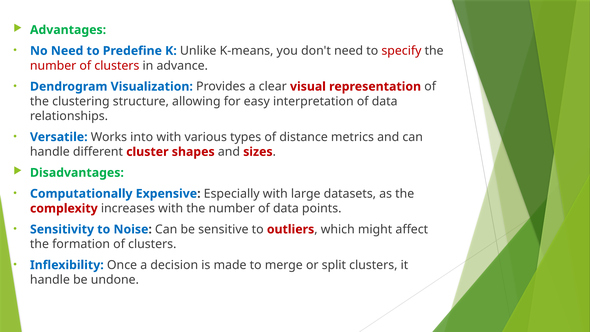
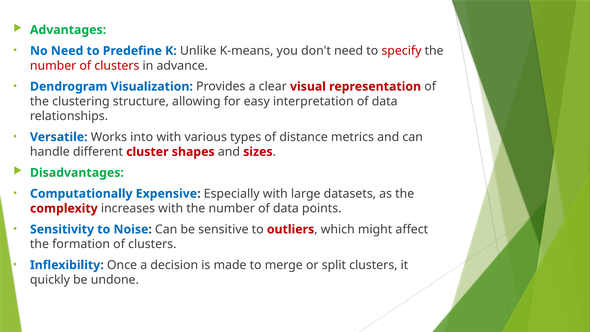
handle at (50, 280): handle -> quickly
